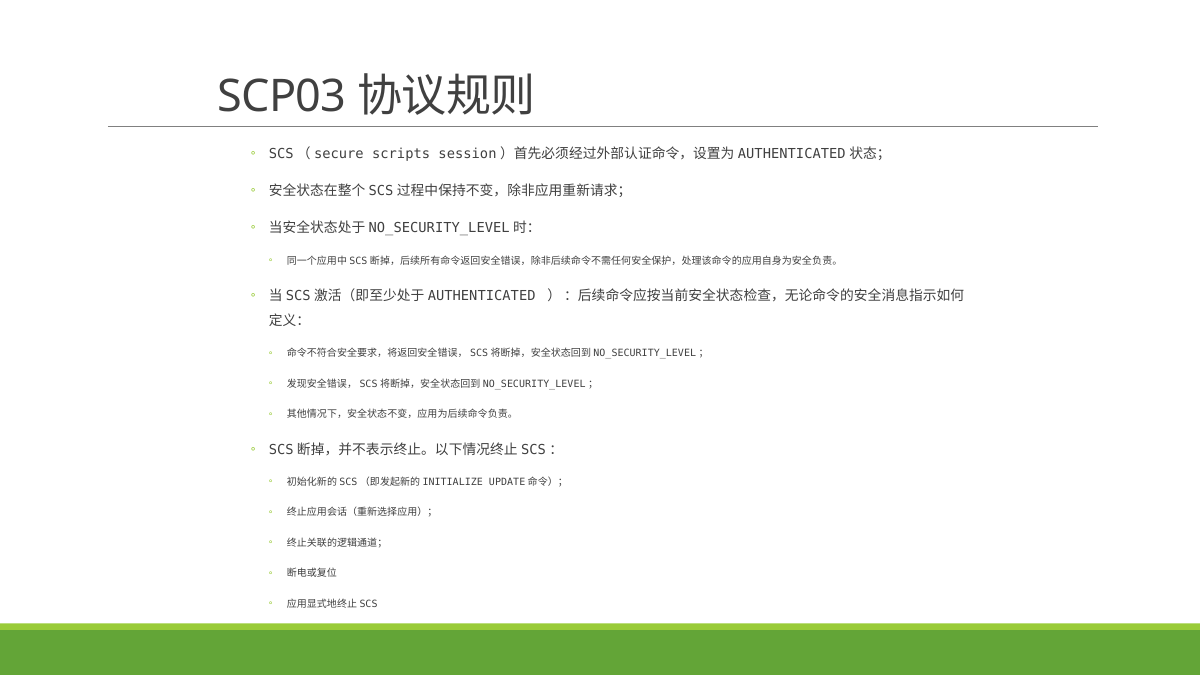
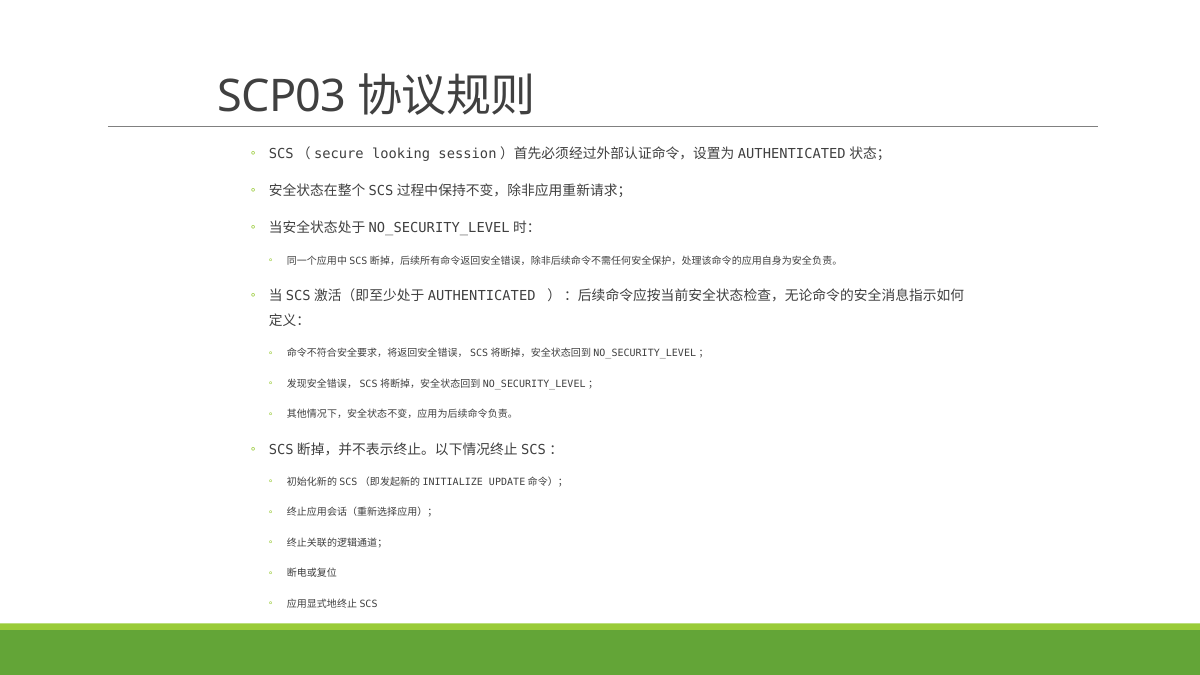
scripts: scripts -> looking
